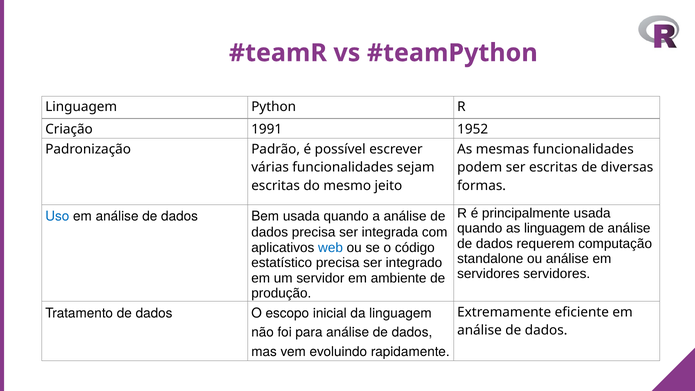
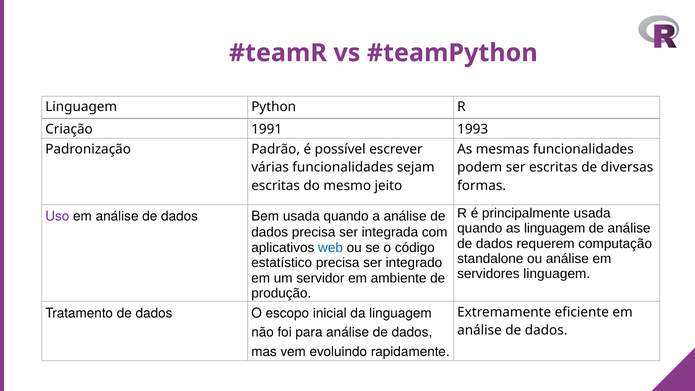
1952: 1952 -> 1993
Uso colour: blue -> purple
servidores servidores: servidores -> linguagem
